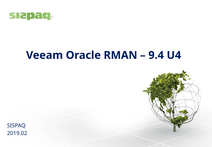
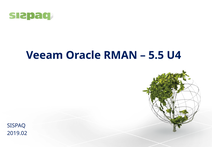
9.4: 9.4 -> 5.5
